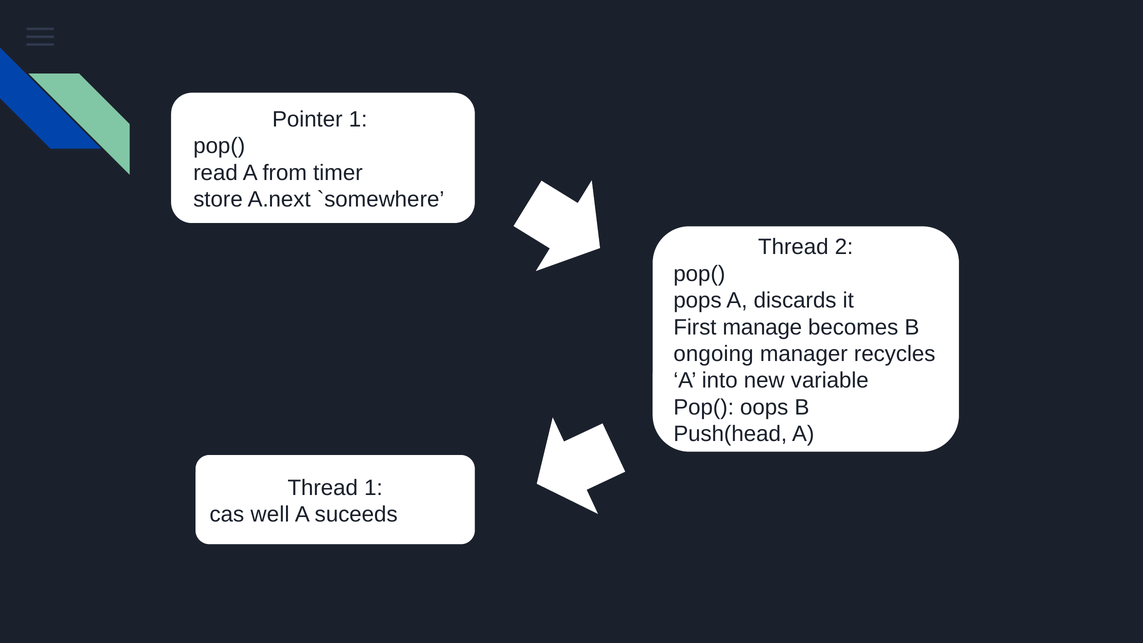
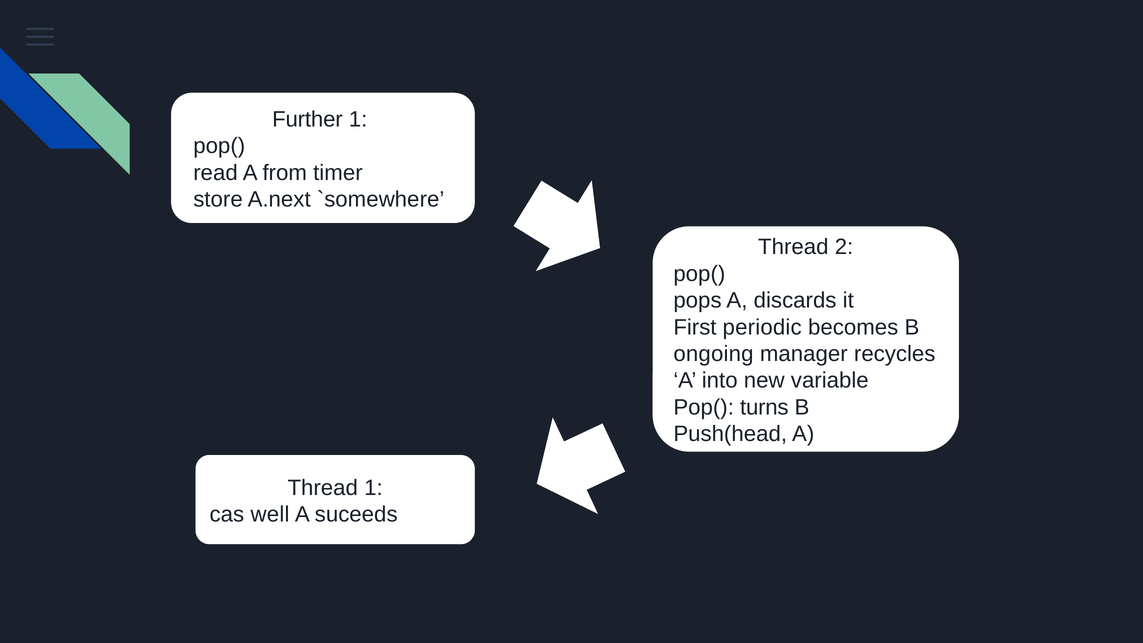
Pointer: Pointer -> Further
manage: manage -> periodic
oops: oops -> turns
